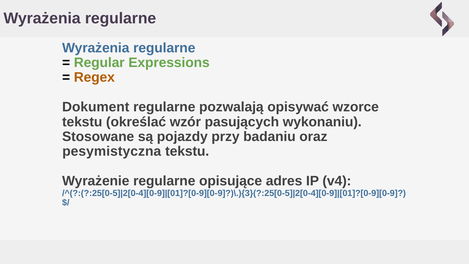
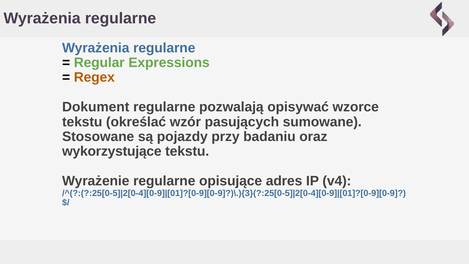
wykonaniu: wykonaniu -> sumowane
pesymistyczna: pesymistyczna -> wykorzystujące
